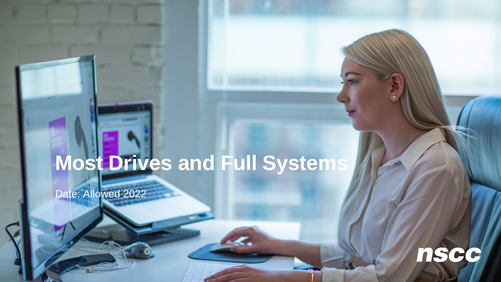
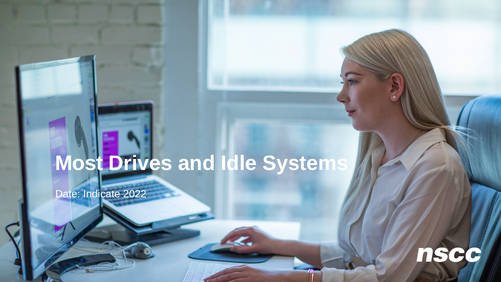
Full: Full -> Idle
Allowed: Allowed -> Indicate
